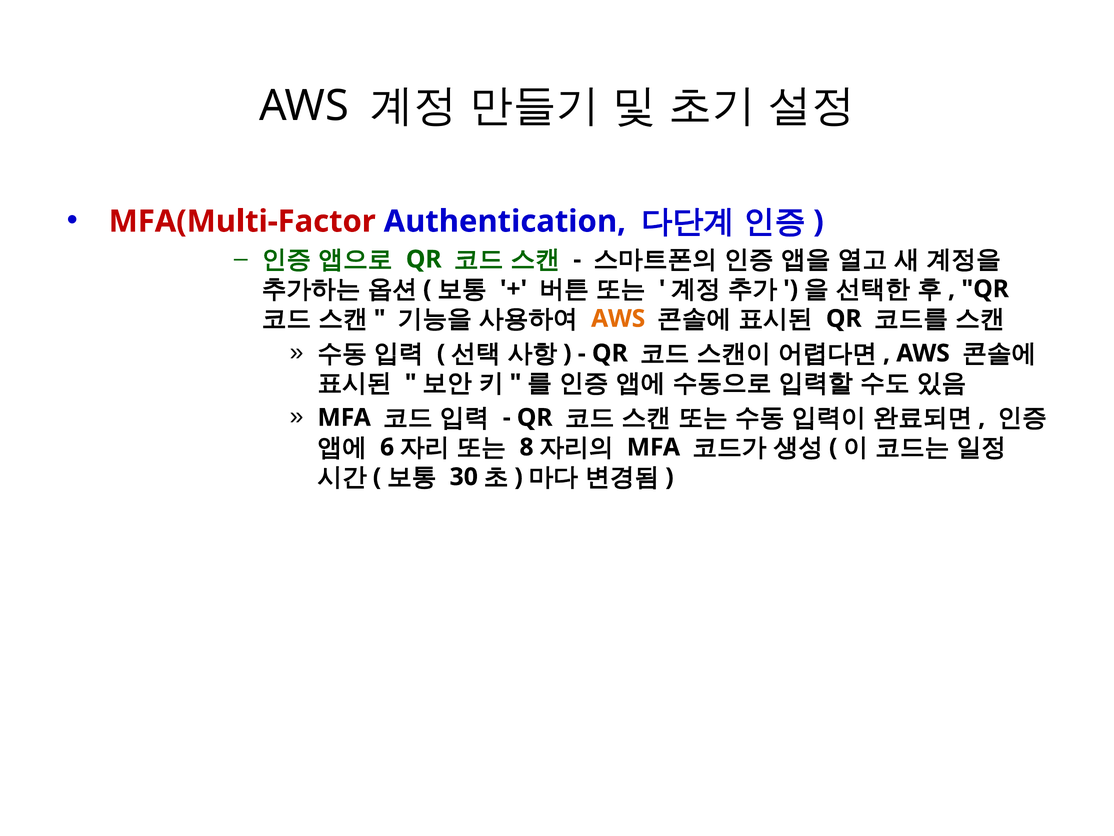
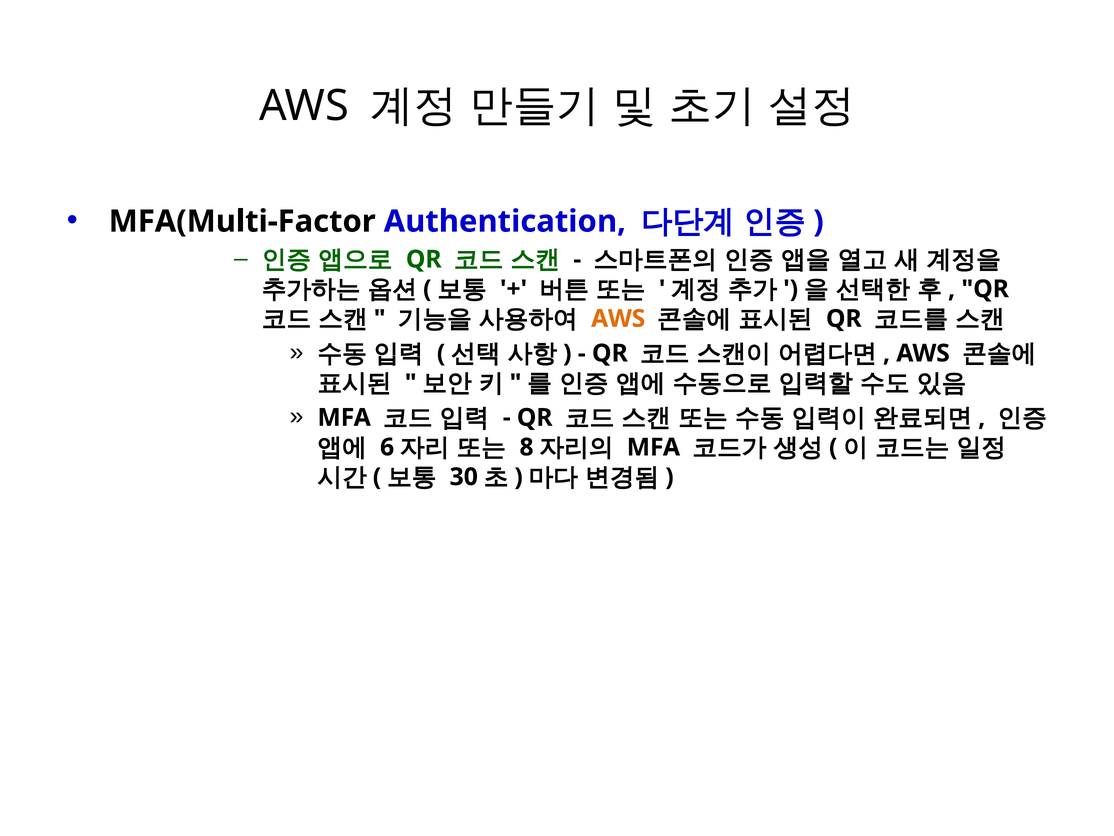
MFA(Multi-Factor colour: red -> black
